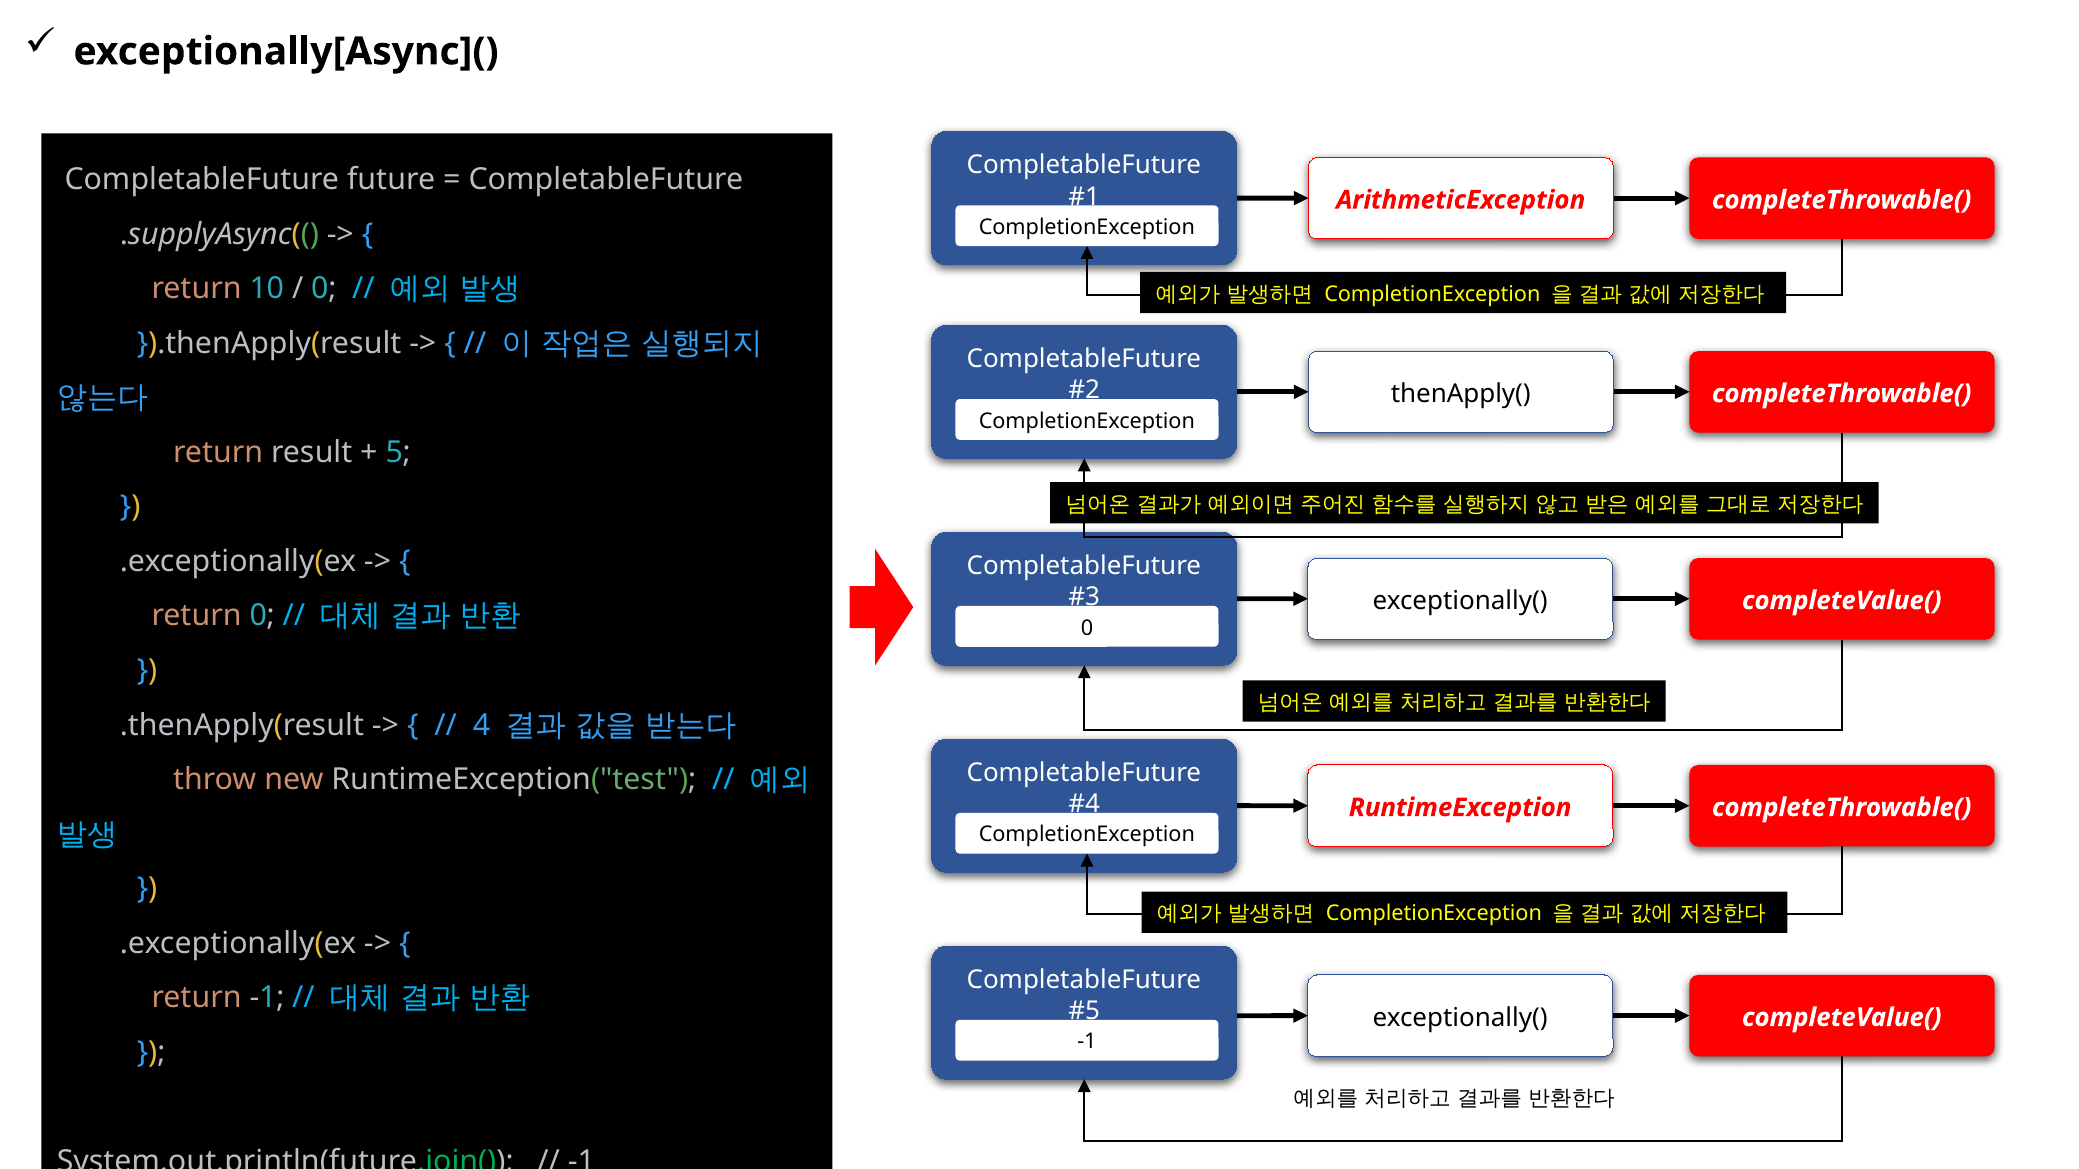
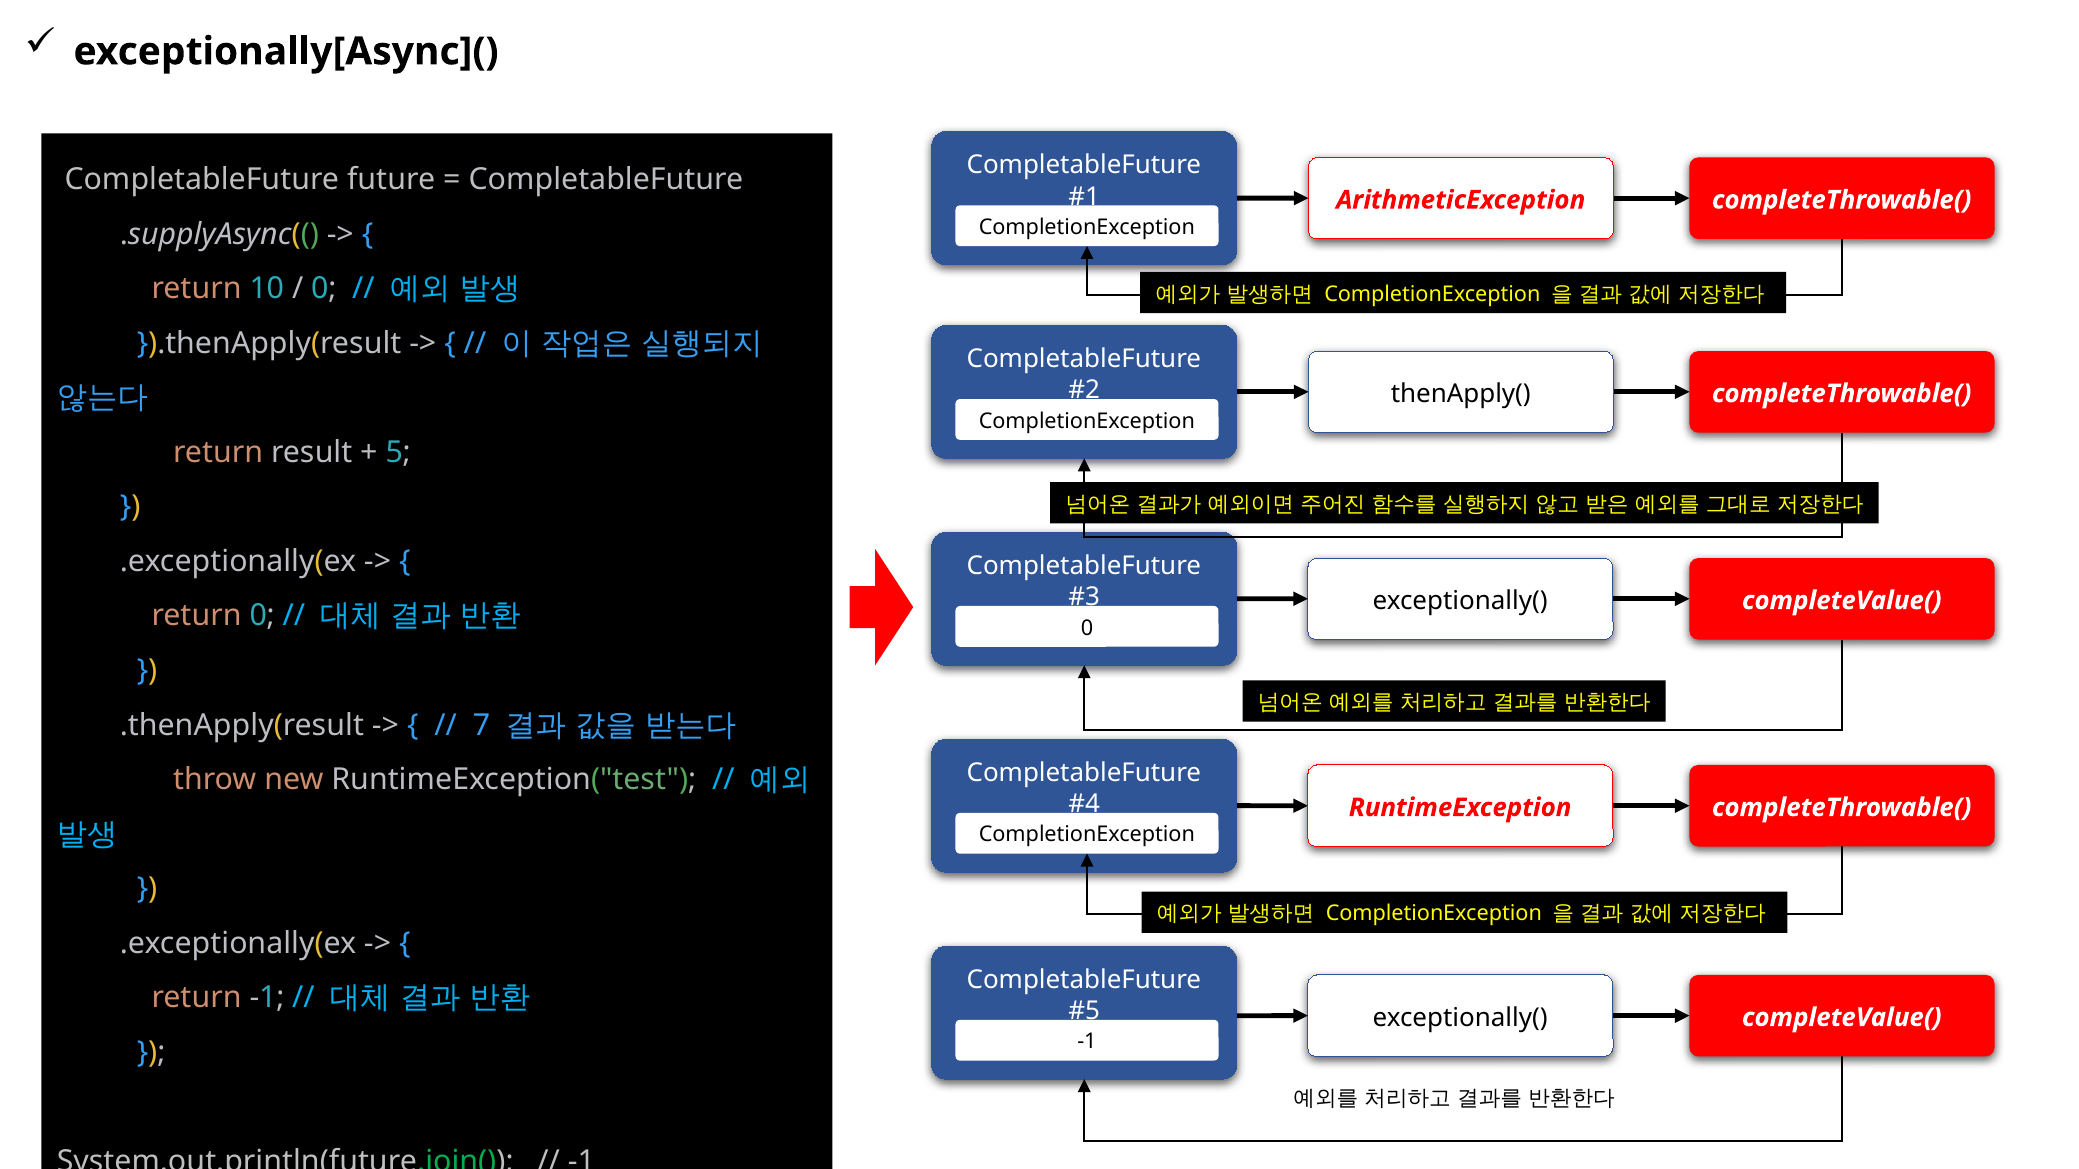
4: 4 -> 7
